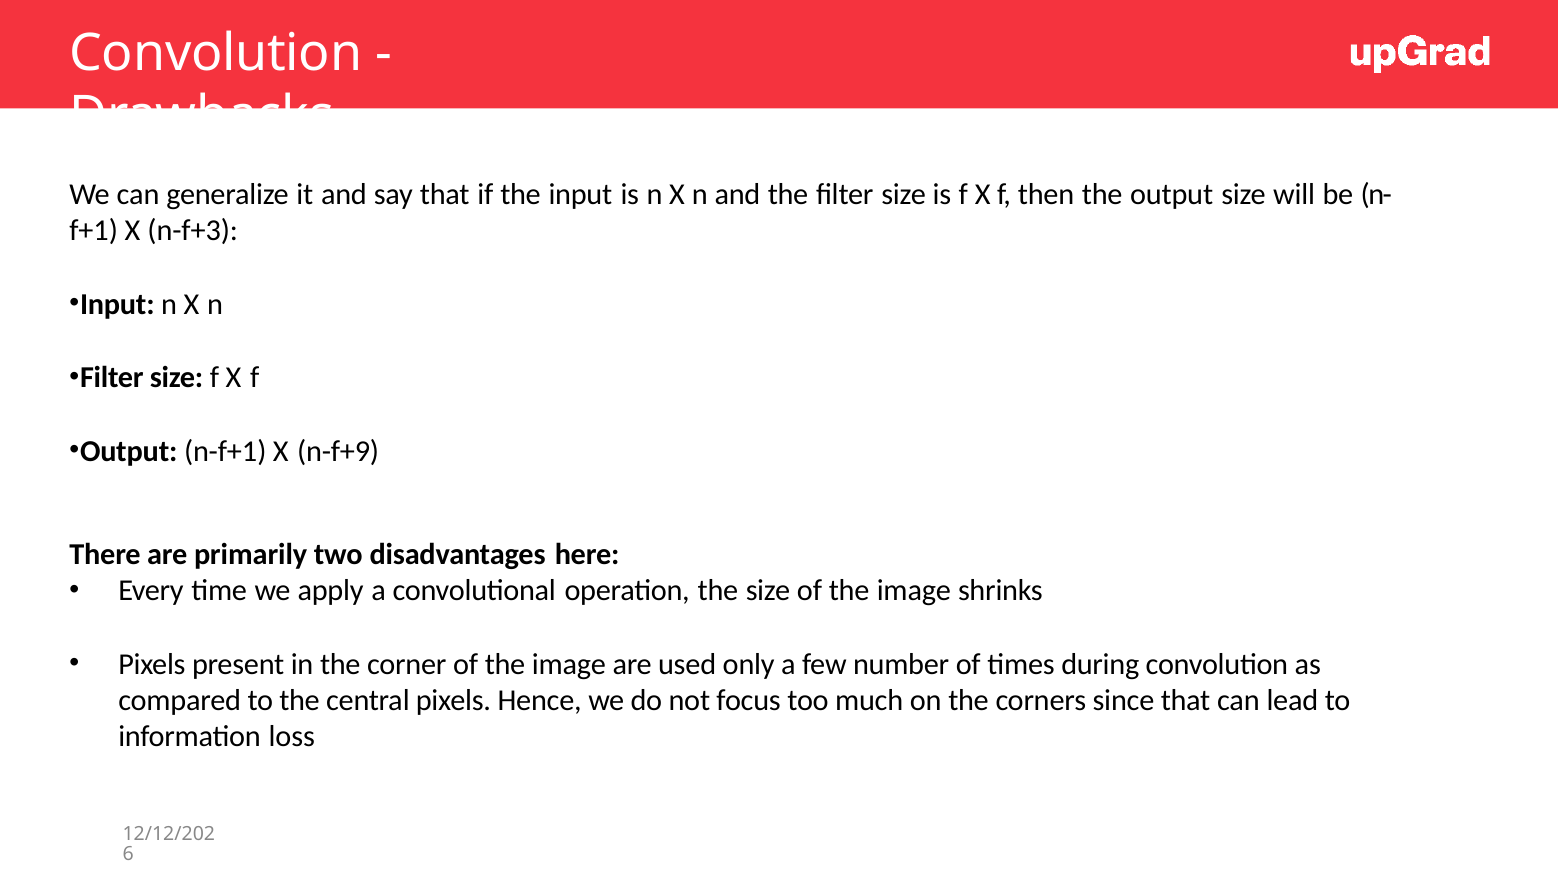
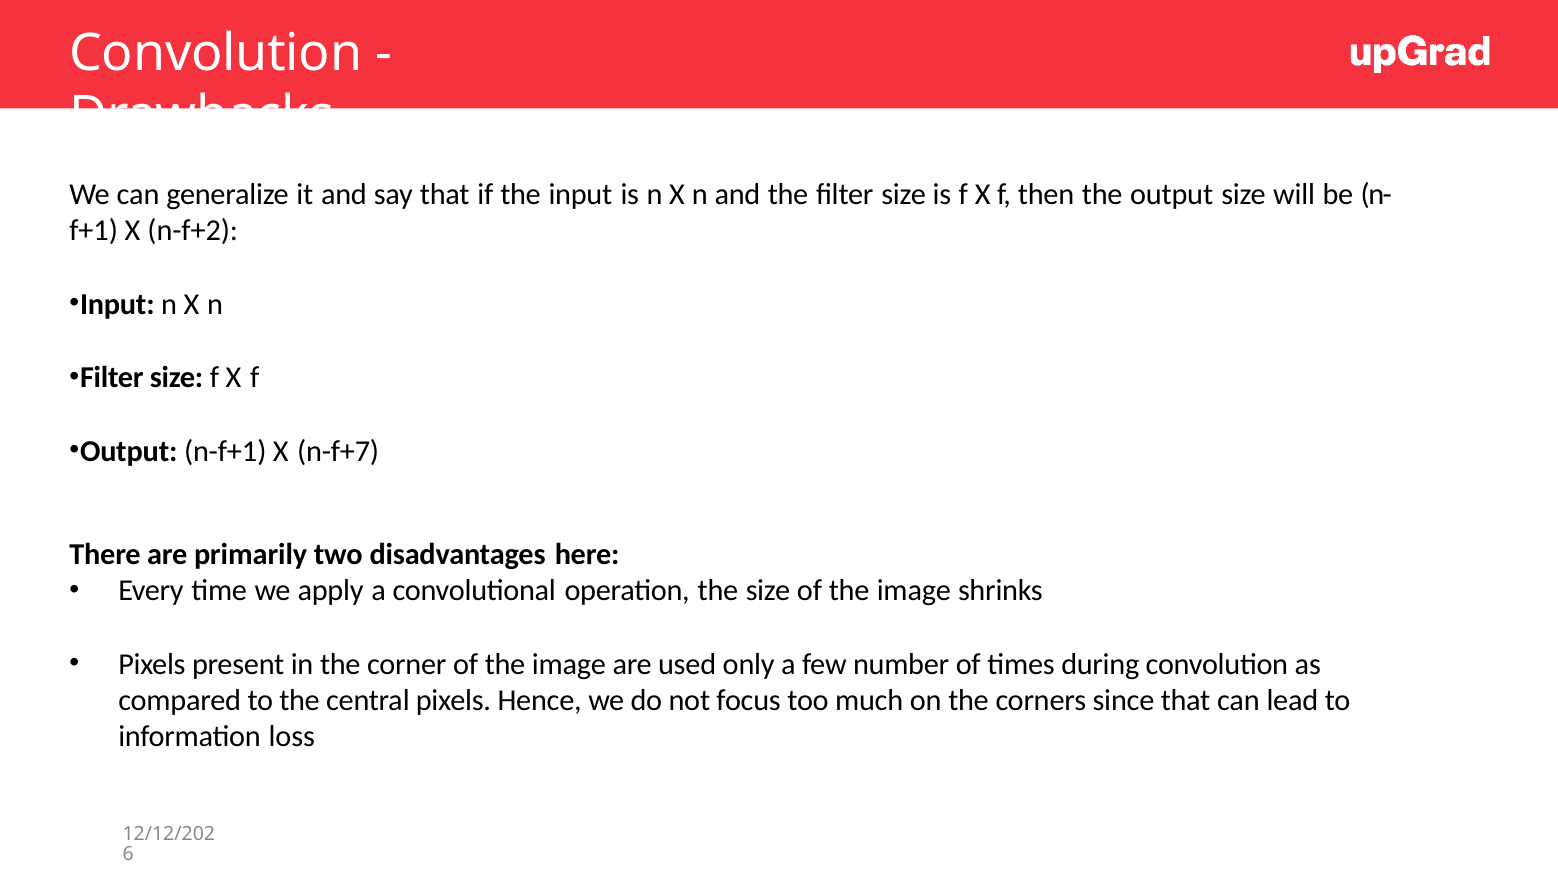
n-f+3: n-f+3 -> n-f+2
n-f+9: n-f+9 -> n-f+7
